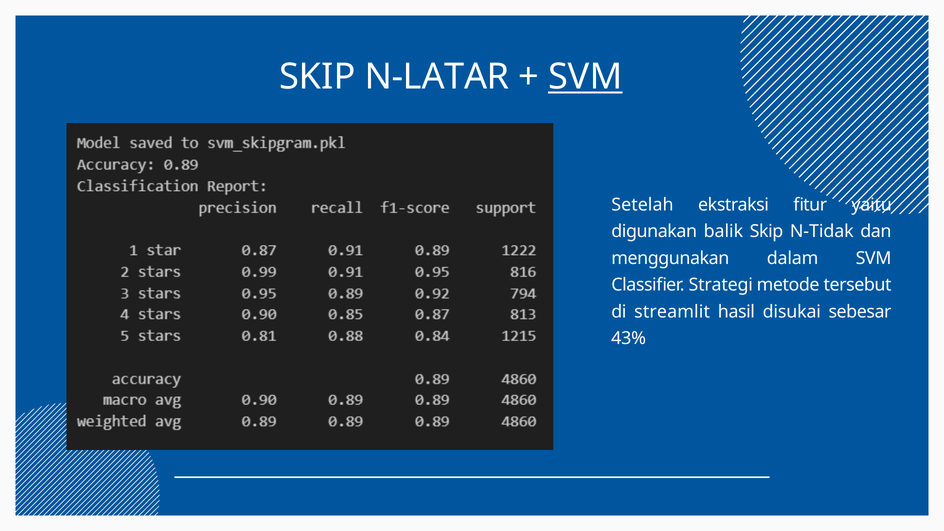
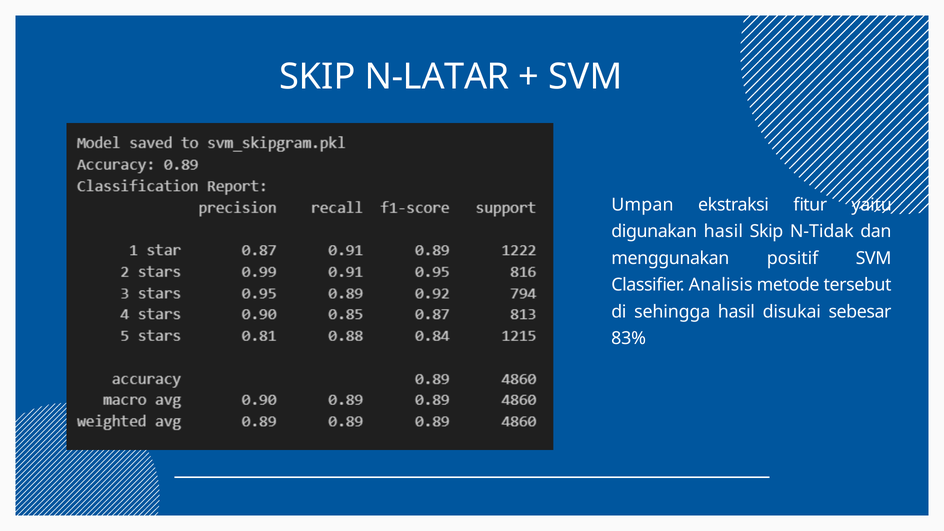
SVM at (585, 77) underline: present -> none
Setelah: Setelah -> Umpan
digunakan balik: balik -> hasil
dalam: dalam -> positif
Strategi: Strategi -> Analisis
streamlit: streamlit -> sehingga
43%: 43% -> 83%
